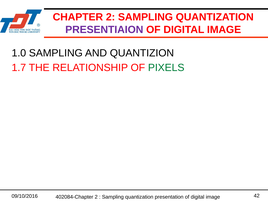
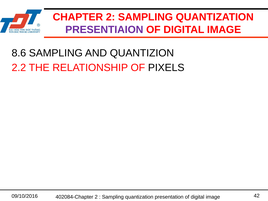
1.0: 1.0 -> 8.6
1.7: 1.7 -> 2.2
PIXELS colour: green -> black
